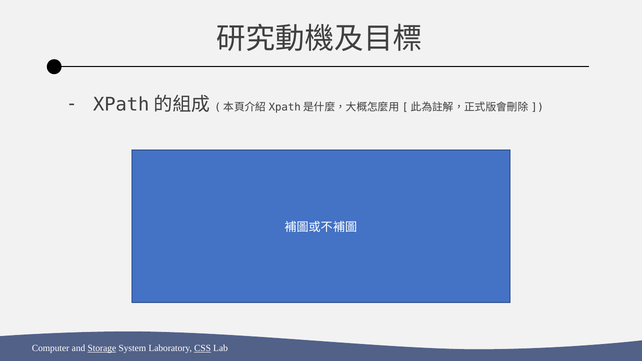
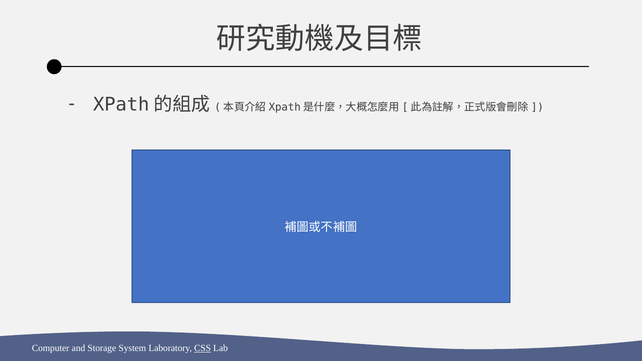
Storage underline: present -> none
